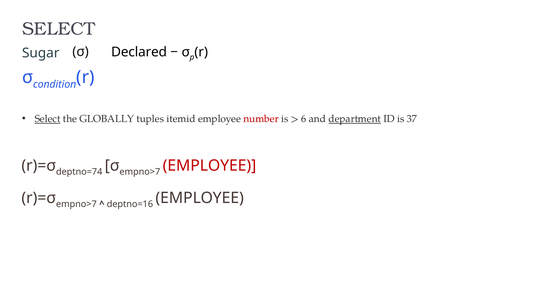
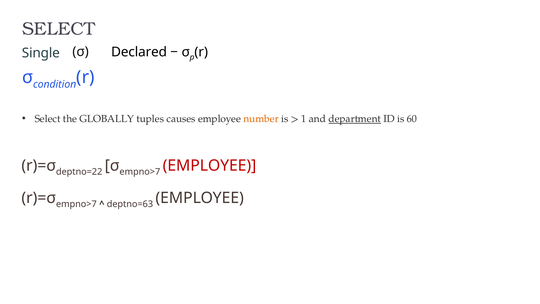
Sugar: Sugar -> Single
Select at (48, 119) underline: present -> none
itemid: itemid -> causes
number colour: red -> orange
6: 6 -> 1
37: 37 -> 60
deptno=74: deptno=74 -> deptno=22
deptno=16: deptno=16 -> deptno=63
